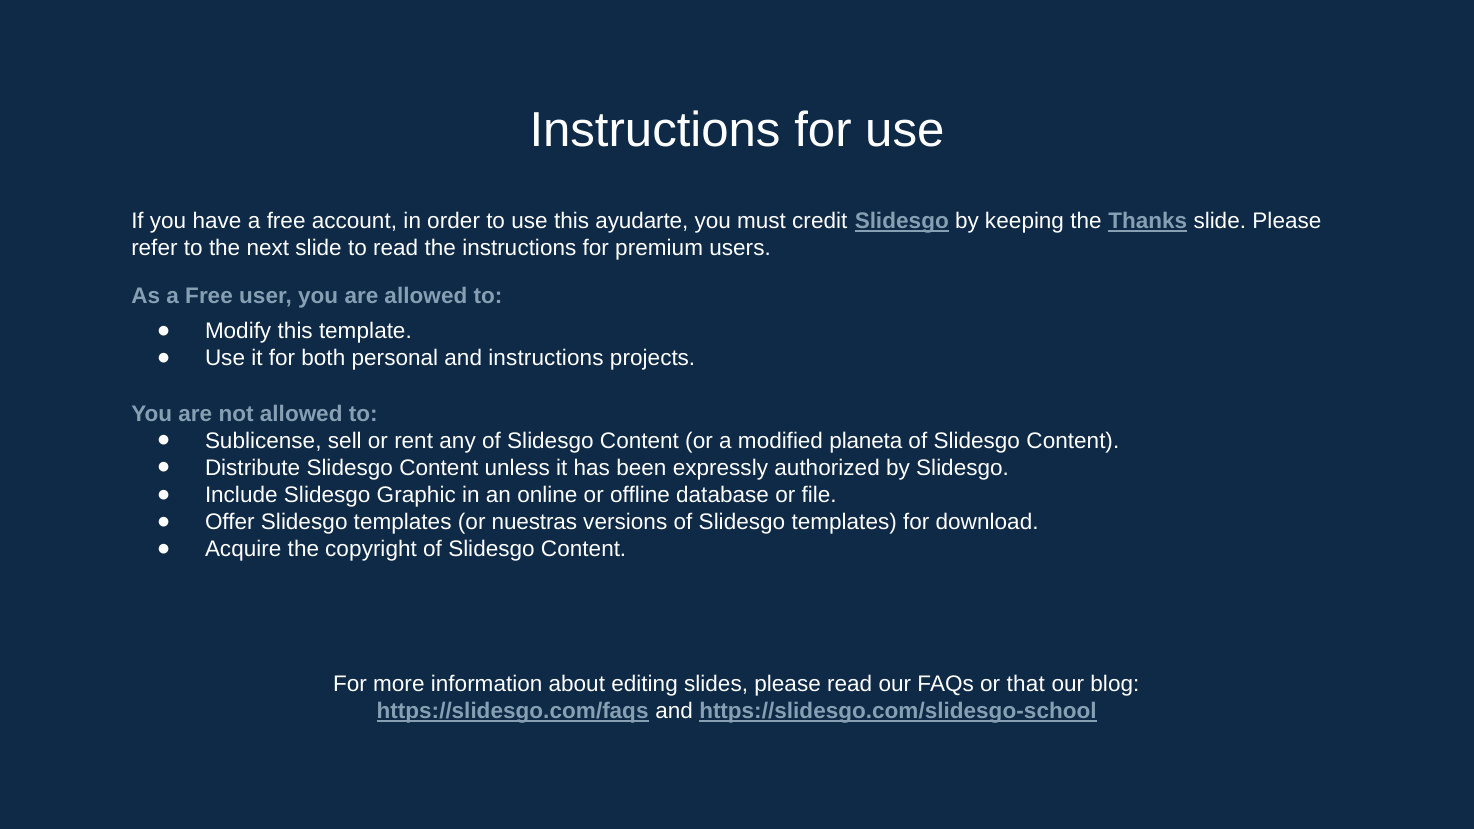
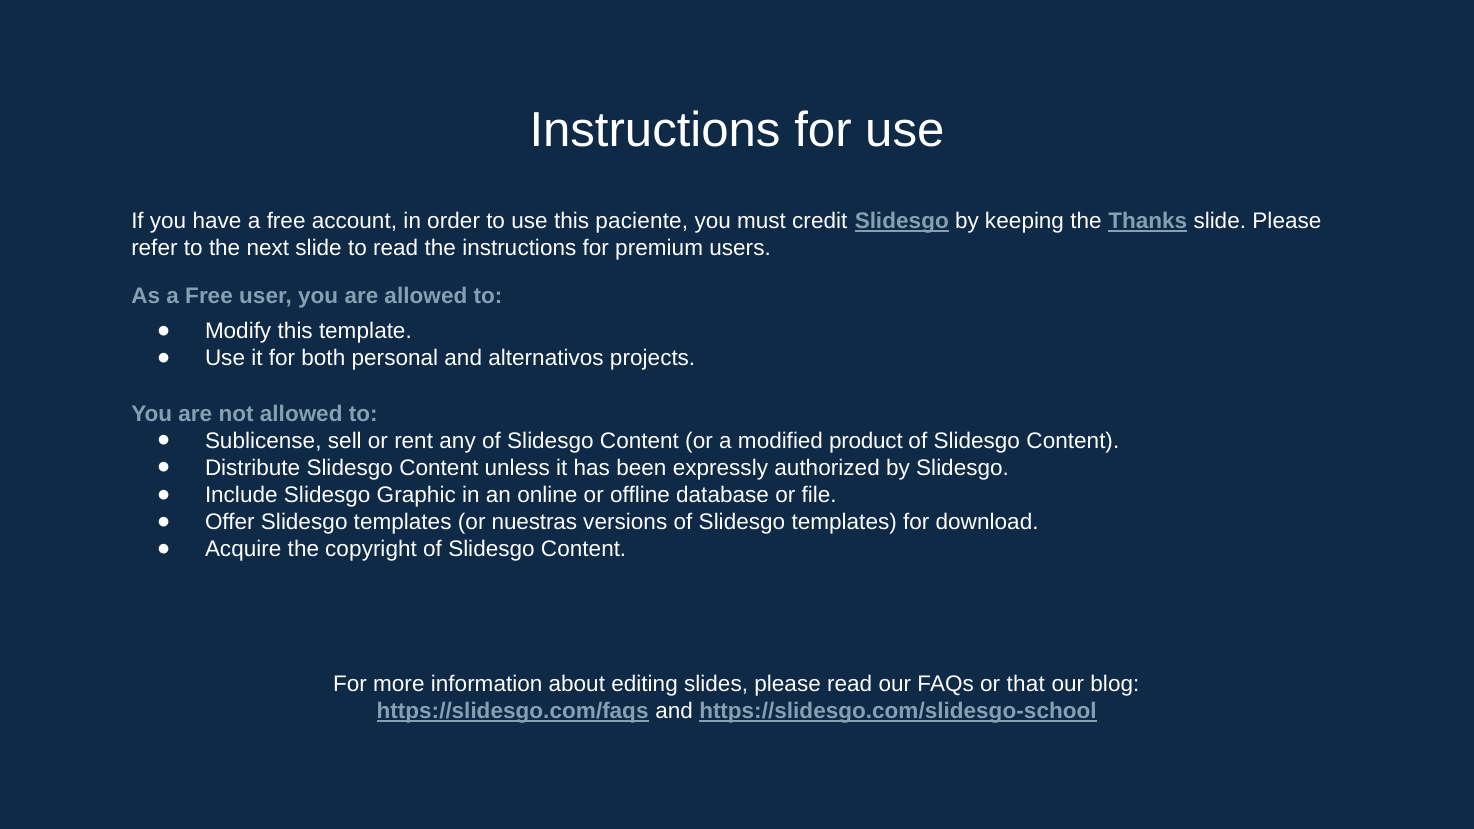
ayudarte: ayudarte -> paciente
and instructions: instructions -> alternativos
planeta: planeta -> product
